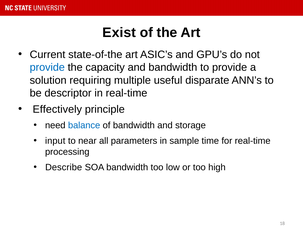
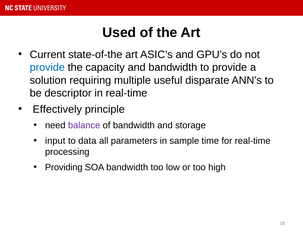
Exist: Exist -> Used
balance colour: blue -> purple
near: near -> data
Describe: Describe -> Providing
